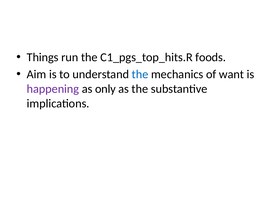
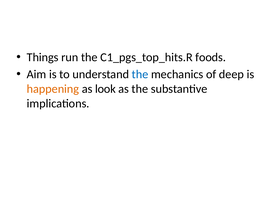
want: want -> deep
happening colour: purple -> orange
only: only -> look
